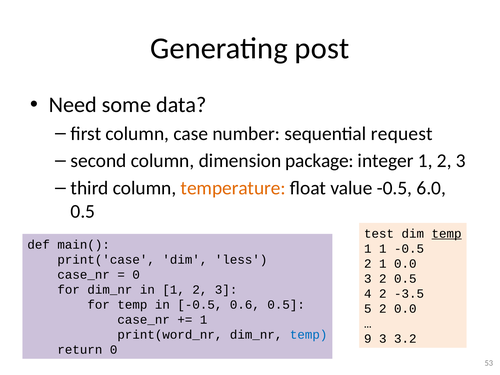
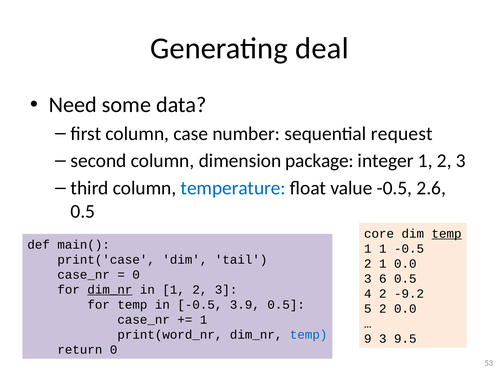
post: post -> deal
temperature colour: orange -> blue
6.0: 6.0 -> 2.6
test: test -> core
less: less -> tail
3 2: 2 -> 6
dim_nr at (110, 290) underline: none -> present
-3.5: -3.5 -> -9.2
0.6: 0.6 -> 3.9
3.2: 3.2 -> 9.5
